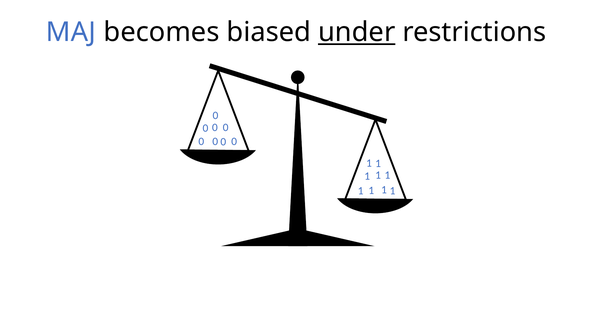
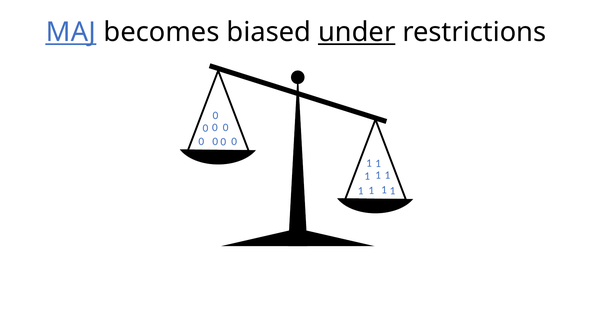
MAJ underline: none -> present
